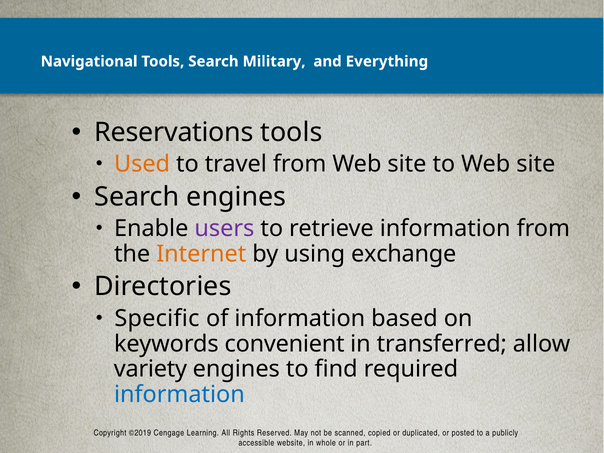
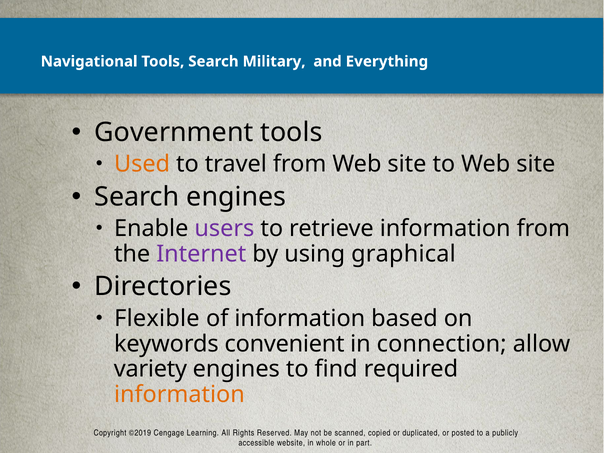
Reservations: Reservations -> Government
Internet colour: orange -> purple
exchange: exchange -> graphical
Specific: Specific -> Flexible
transferred: transferred -> connection
information at (179, 395) colour: blue -> orange
